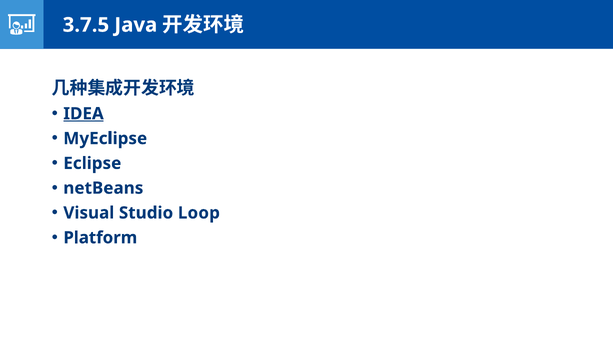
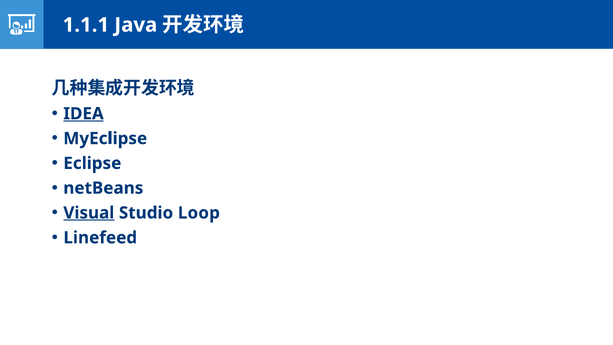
3.7.5: 3.7.5 -> 1.1.1
Visual underline: none -> present
Platform: Platform -> Linefeed
